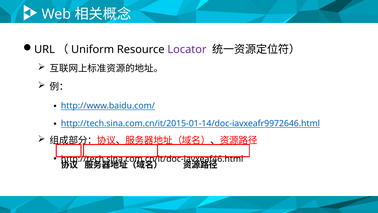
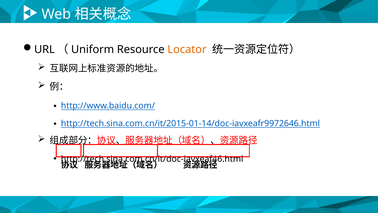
Locator colour: purple -> orange
